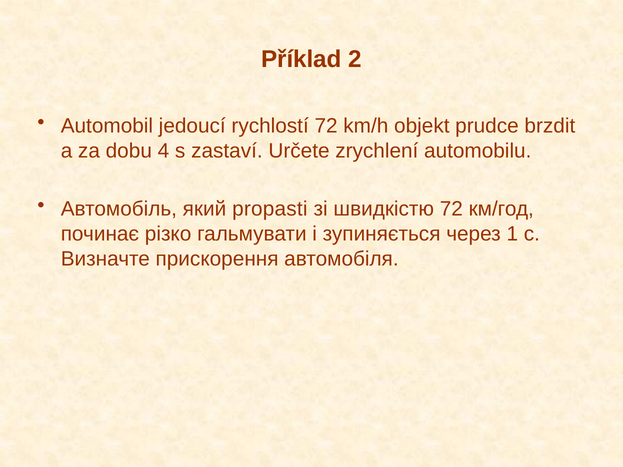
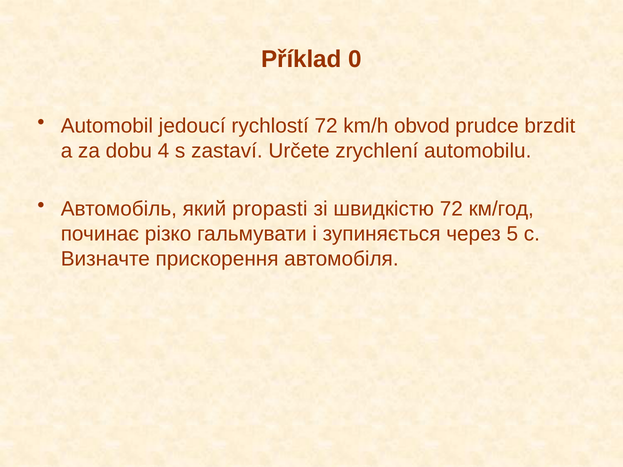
2: 2 -> 0
objekt: objekt -> obvod
1: 1 -> 5
